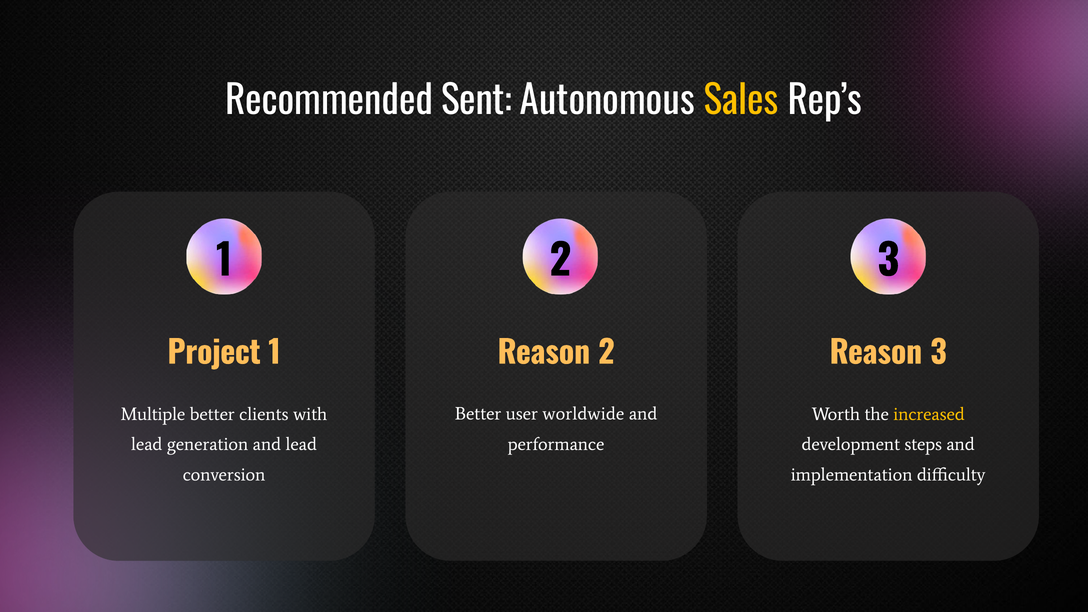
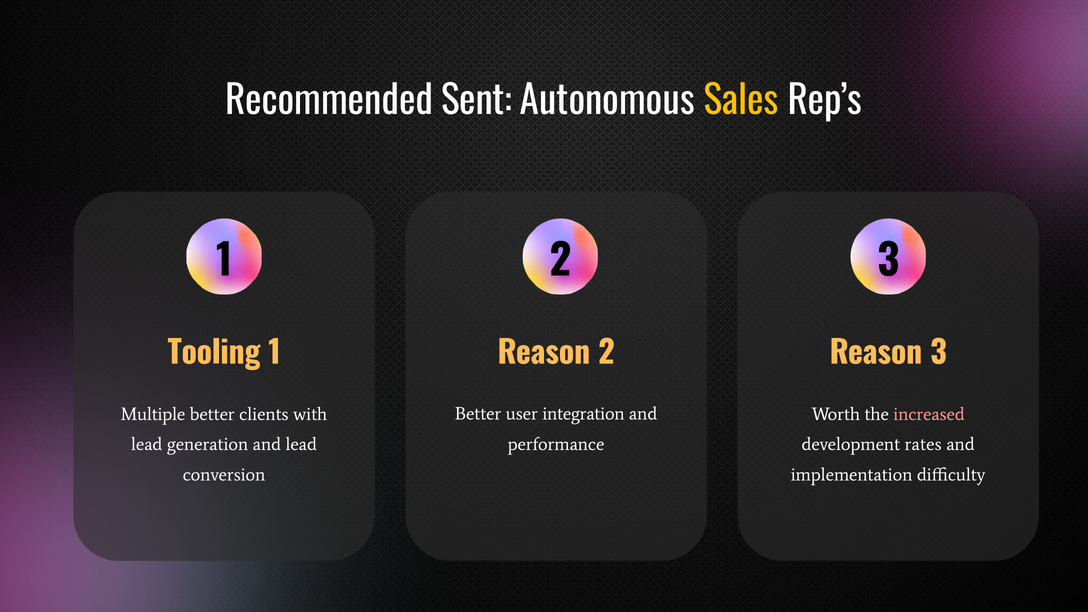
Project: Project -> Tooling
worldwide: worldwide -> integration
increased colour: yellow -> pink
steps: steps -> rates
